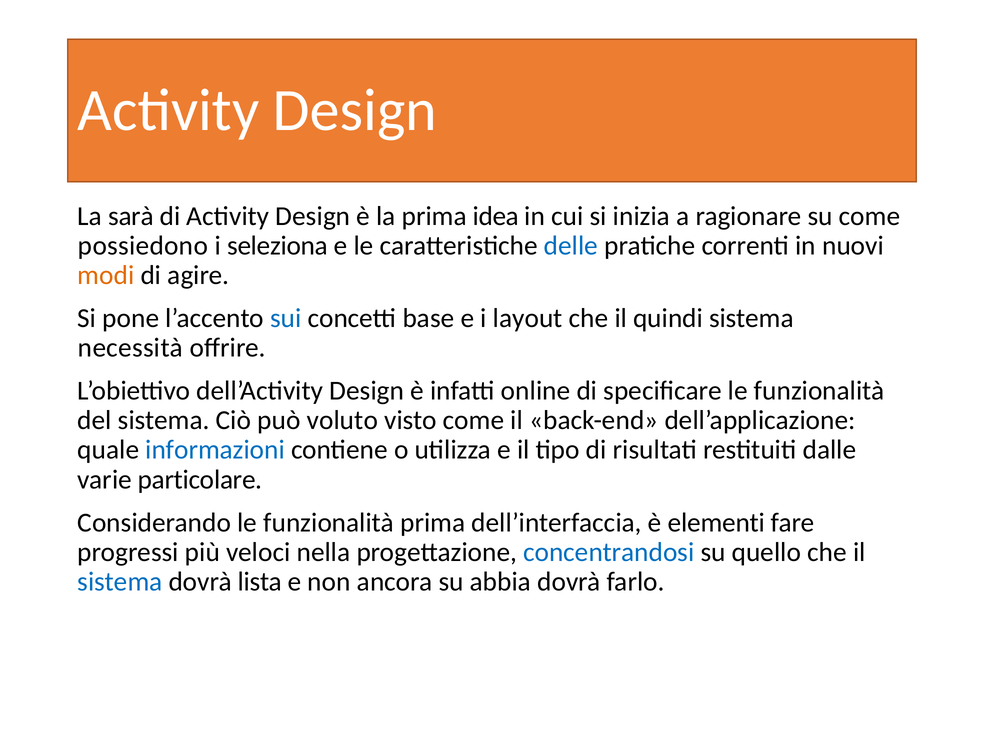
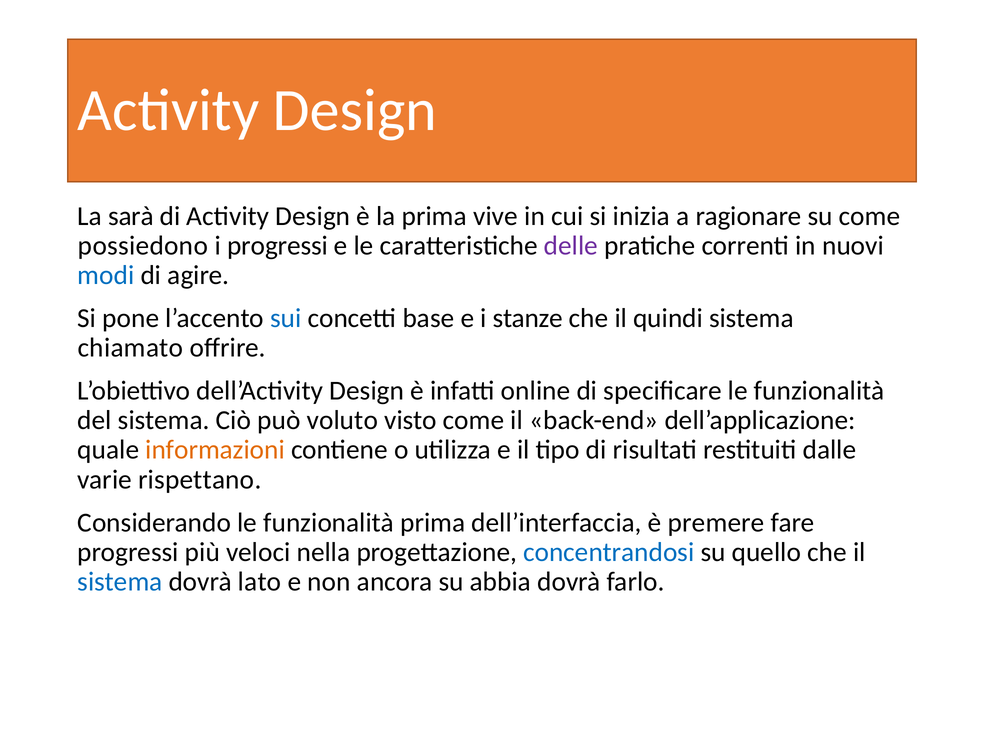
idea: idea -> vive
i seleziona: seleziona -> progressi
delle colour: blue -> purple
modi colour: orange -> blue
layout: layout -> stanze
necessità: necessità -> chiamato
informazioni colour: blue -> orange
particolare: particolare -> rispettano
elementi: elementi -> premere
lista: lista -> lato
